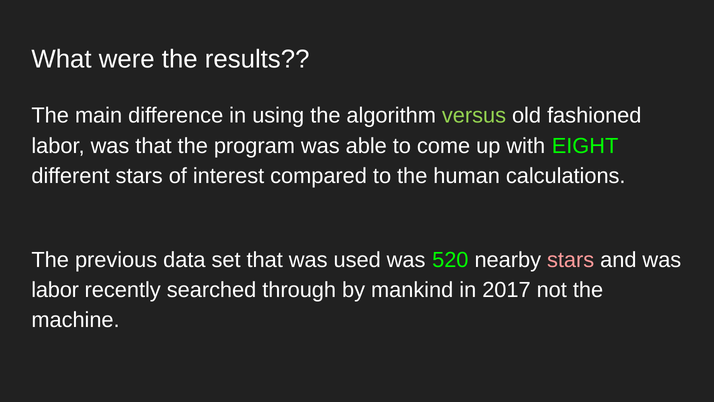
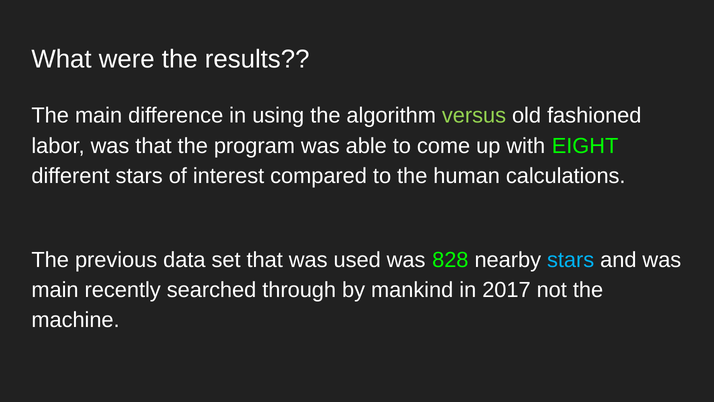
520: 520 -> 828
stars at (571, 260) colour: pink -> light blue
labor at (55, 290): labor -> main
